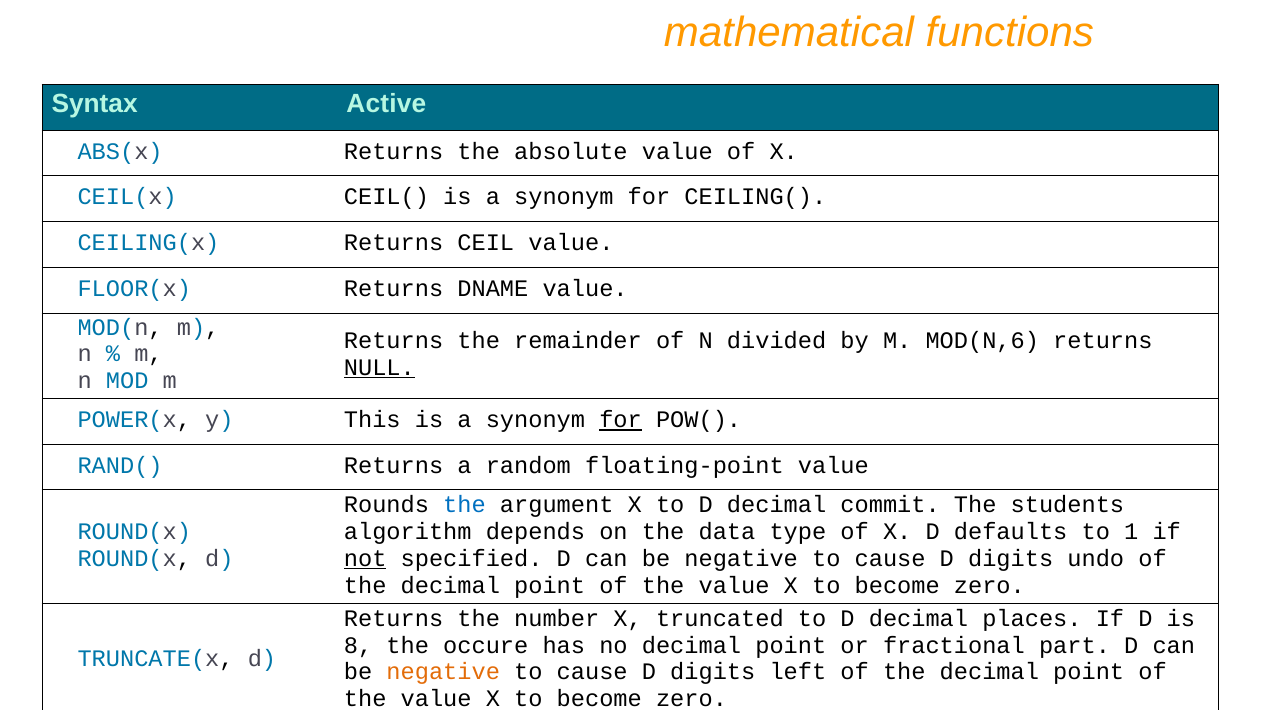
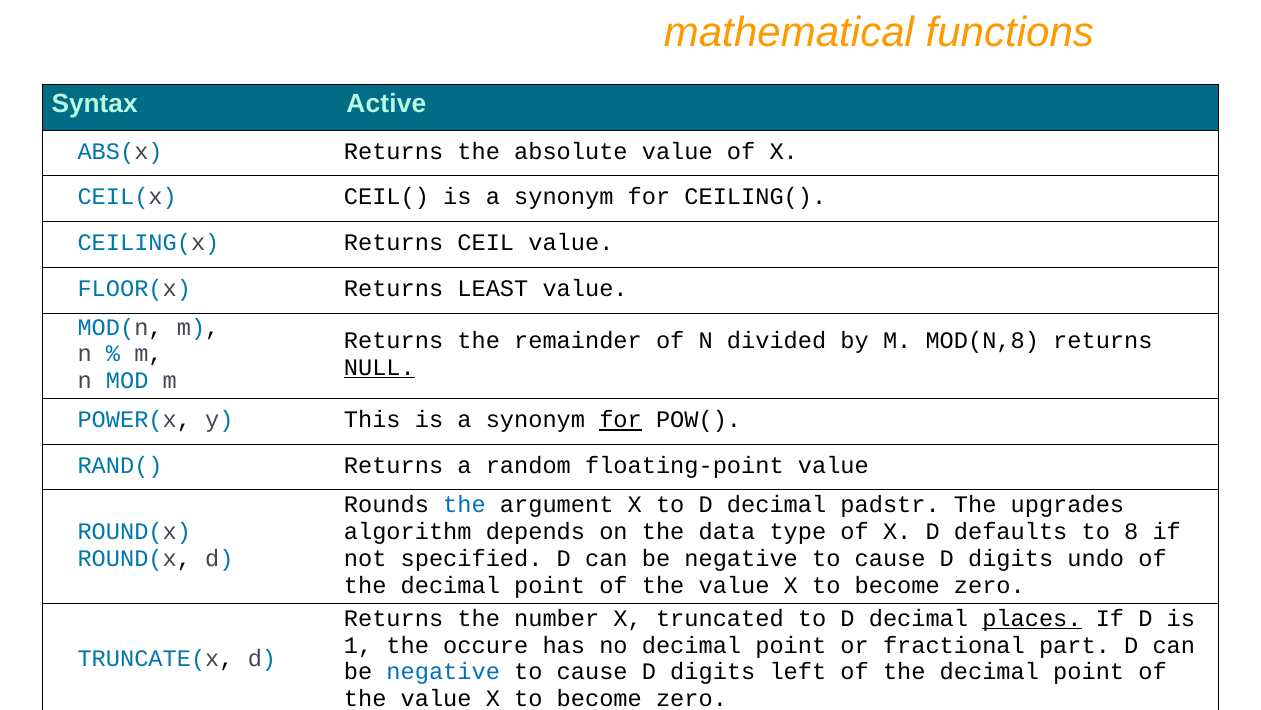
DNAME: DNAME -> LEAST
MOD(N,6: MOD(N,6 -> MOD(N,8
commit: commit -> padstr
students: students -> upgrades
1: 1 -> 8
not underline: present -> none
places underline: none -> present
8: 8 -> 1
negative at (443, 672) colour: orange -> blue
